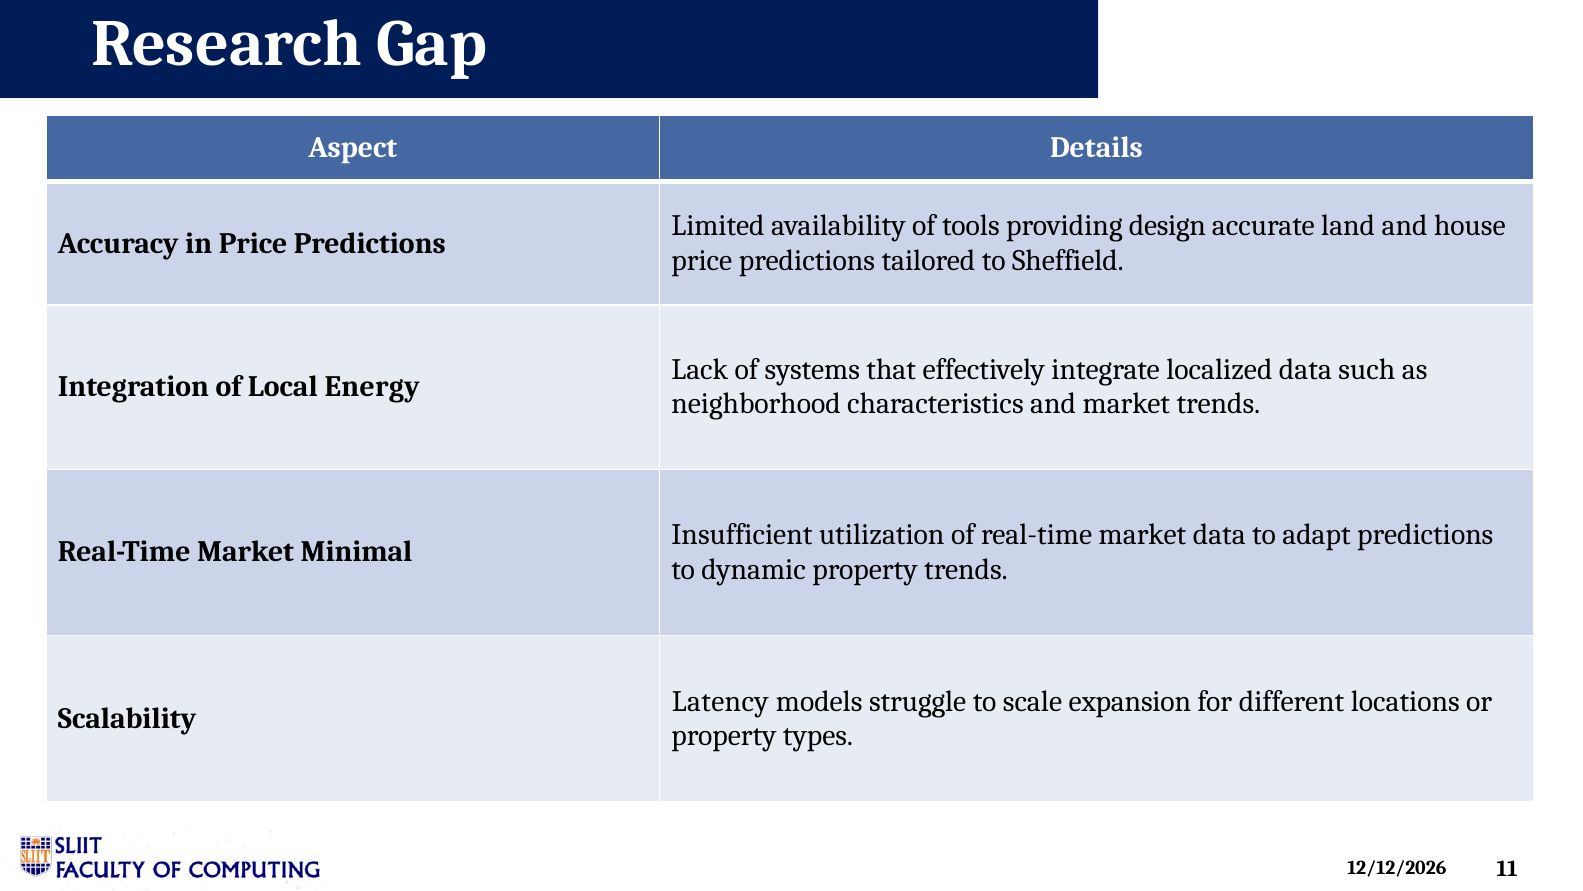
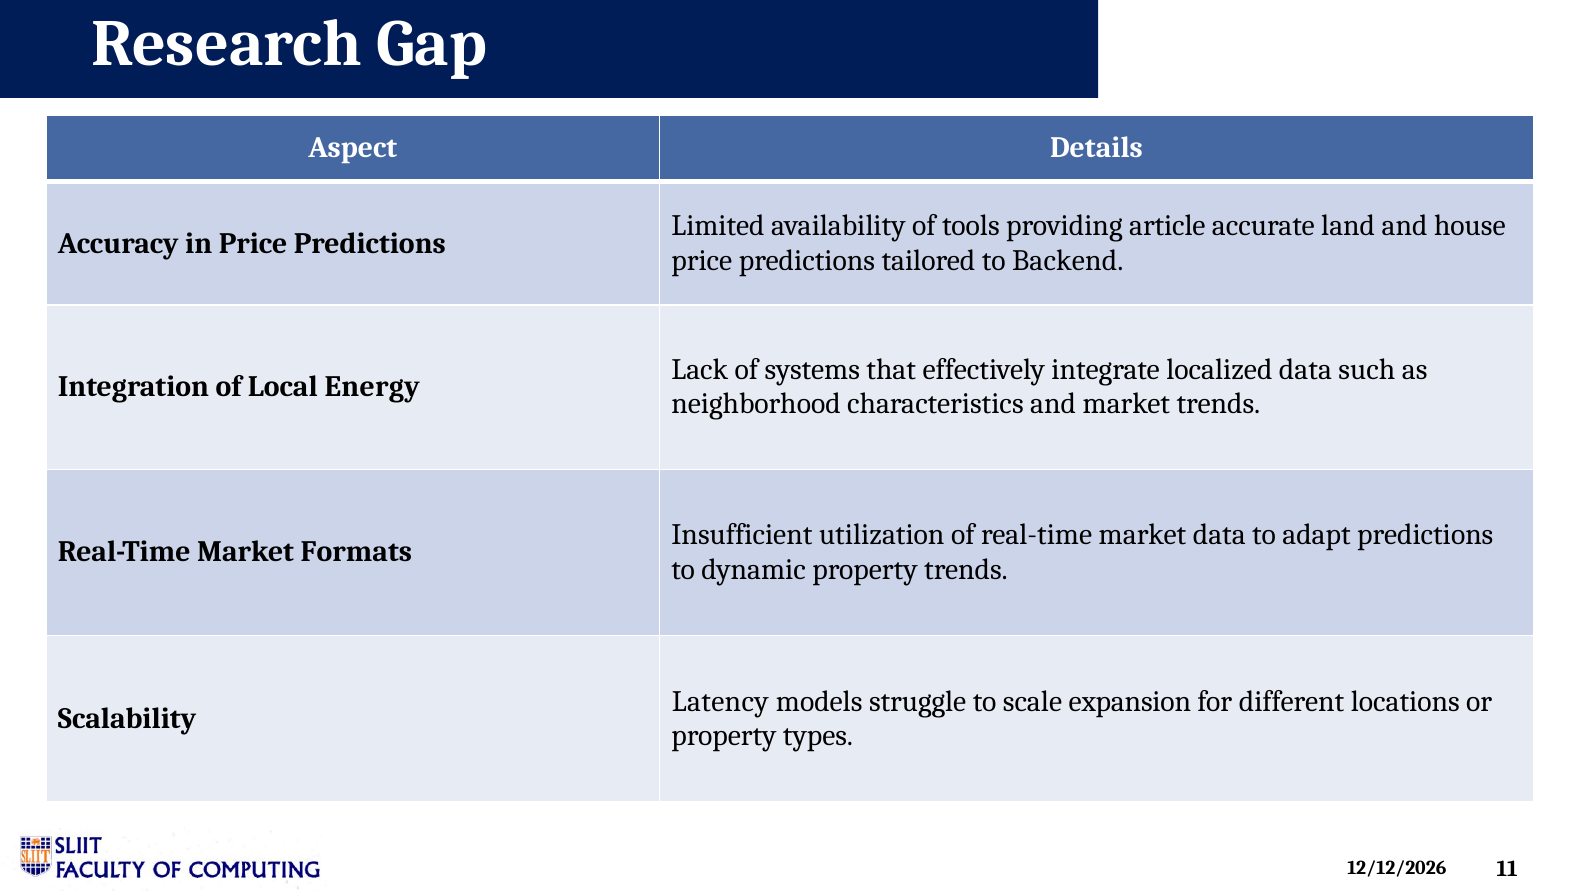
design: design -> article
Sheffield: Sheffield -> Backend
Minimal: Minimal -> Formats
